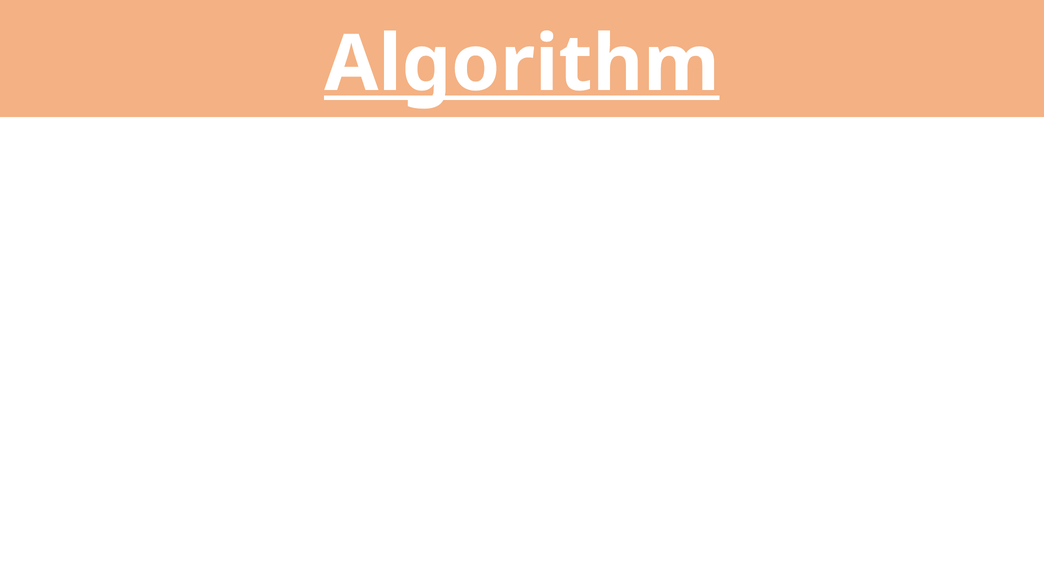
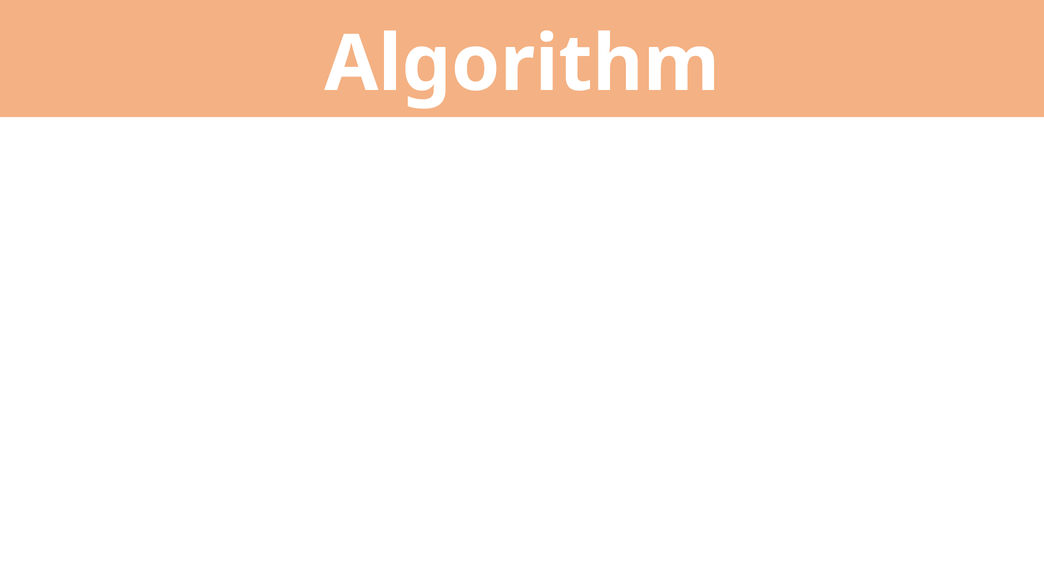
Algorithm underline: present -> none
